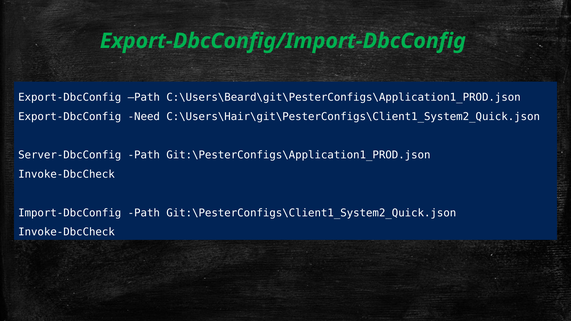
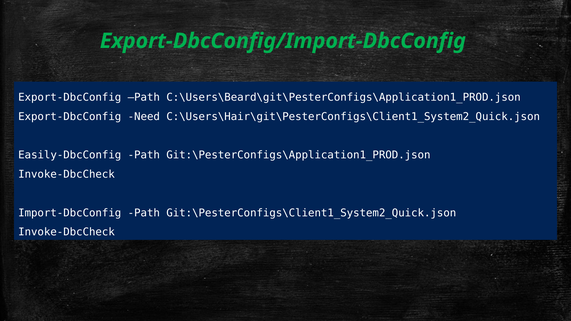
Server-DbcConfig: Server-DbcConfig -> Easily-DbcConfig
